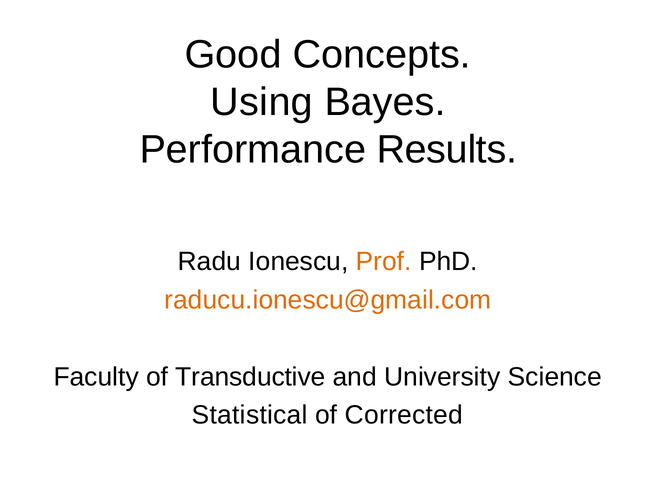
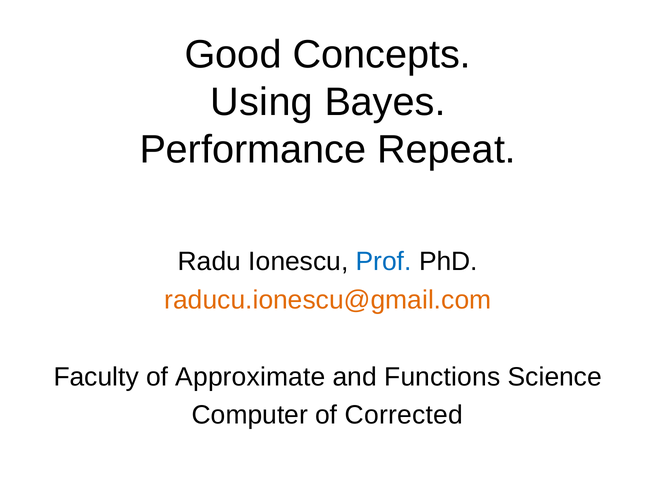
Results: Results -> Repeat
Prof colour: orange -> blue
Transductive: Transductive -> Approximate
University: University -> Functions
Statistical: Statistical -> Computer
